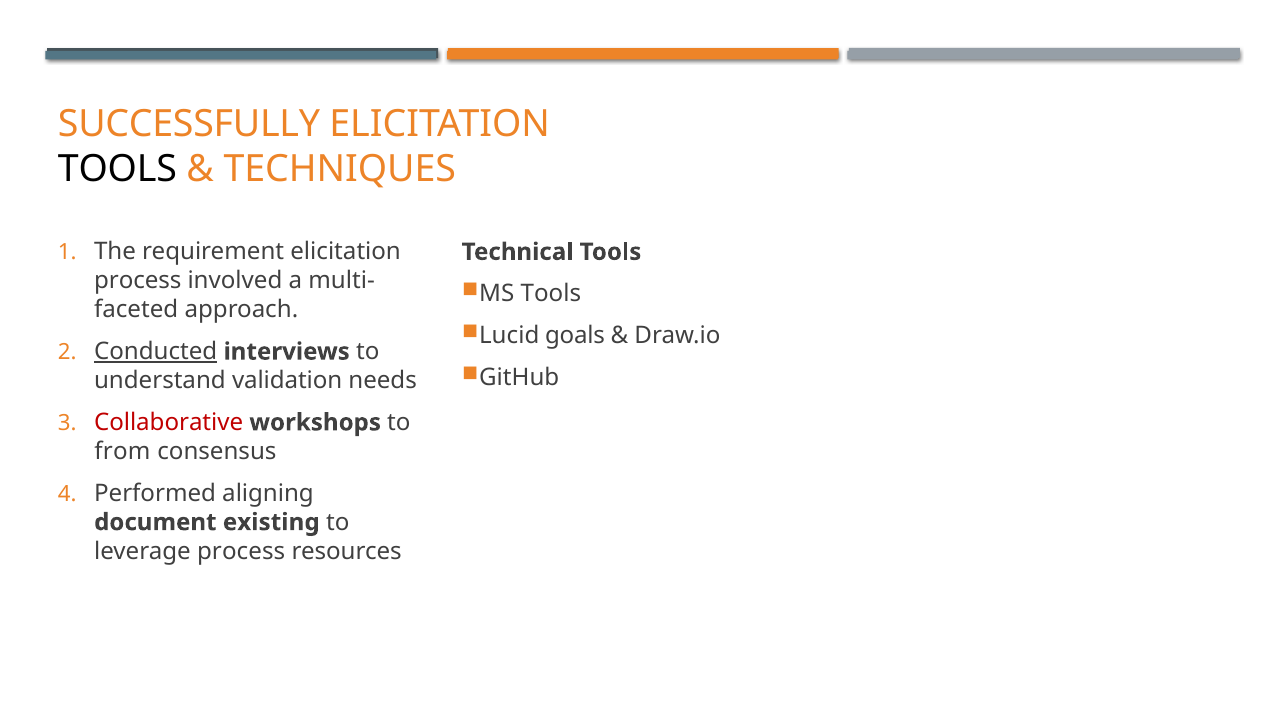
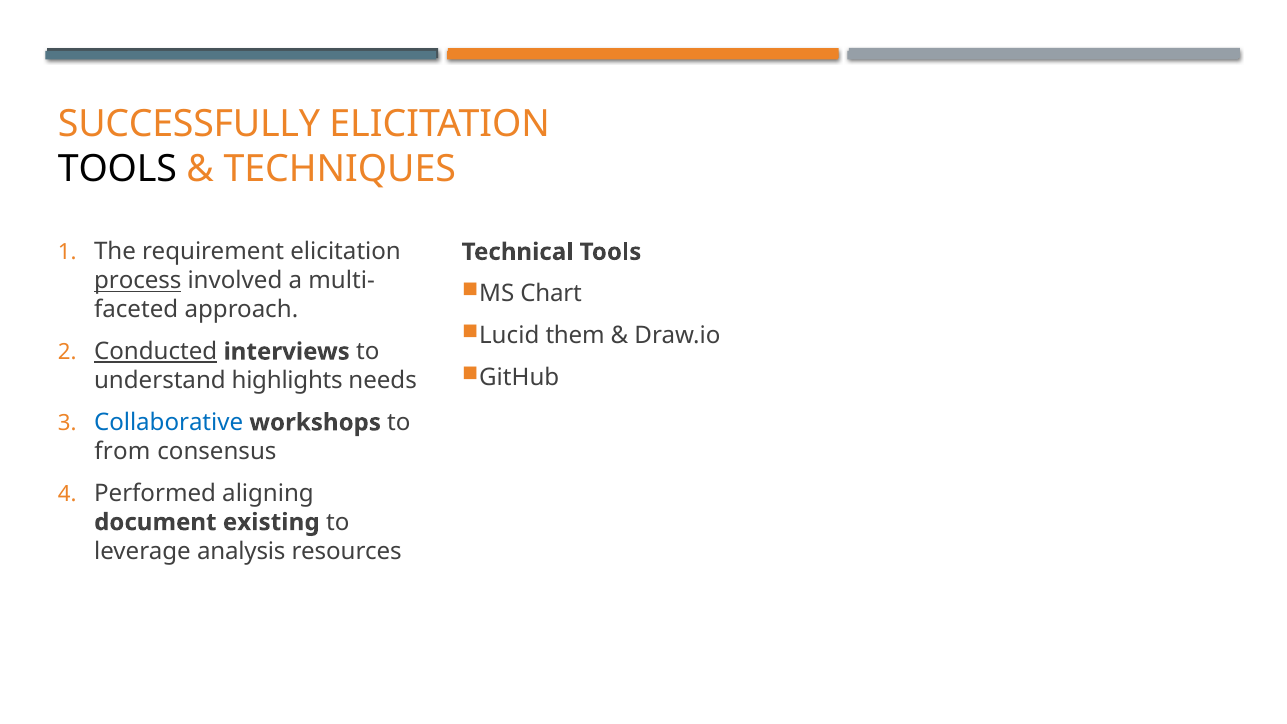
process at (138, 281) underline: none -> present
MS Tools: Tools -> Chart
goals: goals -> them
validation: validation -> highlights
Collaborative colour: red -> blue
leverage process: process -> analysis
